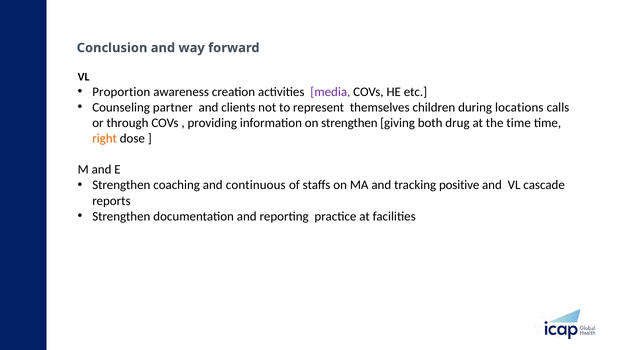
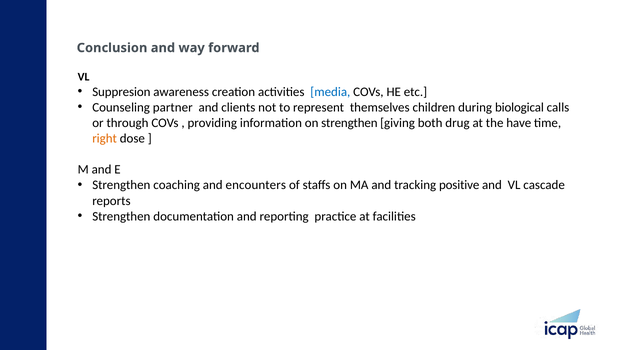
Proportion: Proportion -> Suppresion
media colour: purple -> blue
locations: locations -> biological
the time: time -> have
continuous: continuous -> encounters
